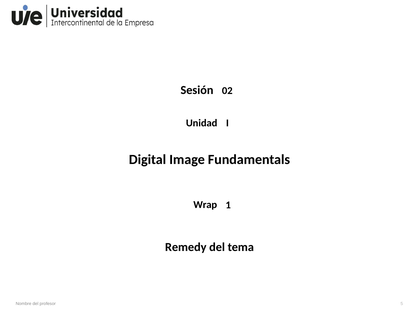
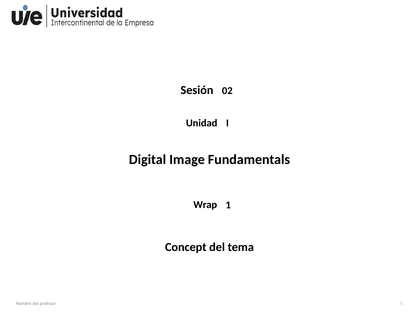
Remedy: Remedy -> Concept
